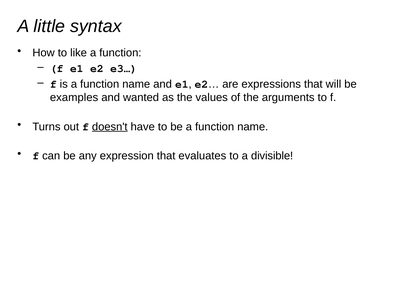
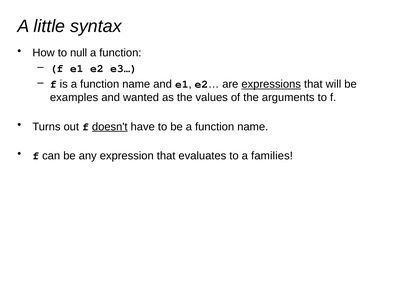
like: like -> null
expressions underline: none -> present
divisible: divisible -> families
